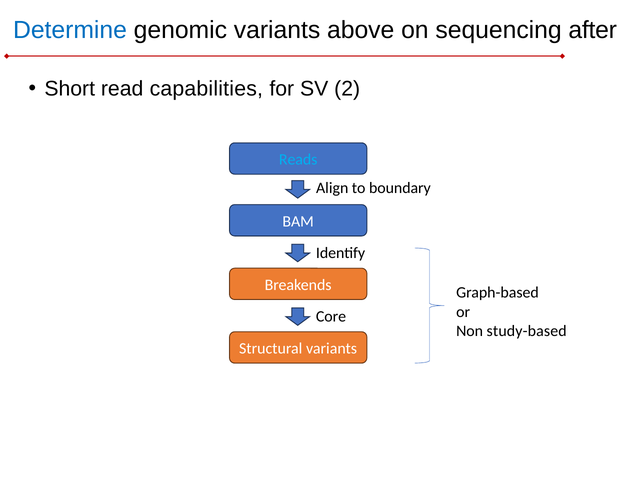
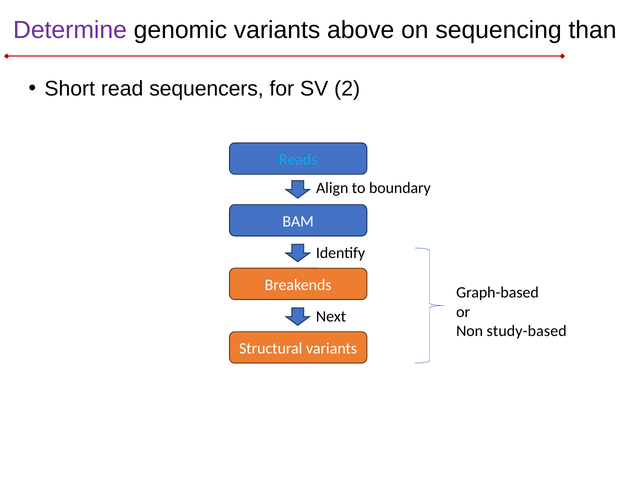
Determine colour: blue -> purple
after: after -> than
capabilities: capabilities -> sequencers
Core: Core -> Next
